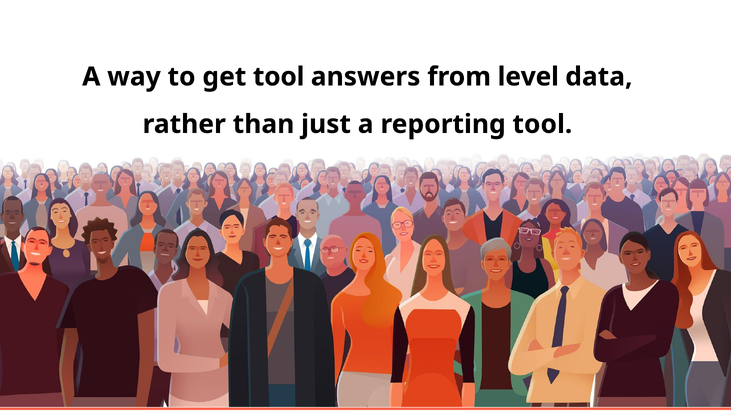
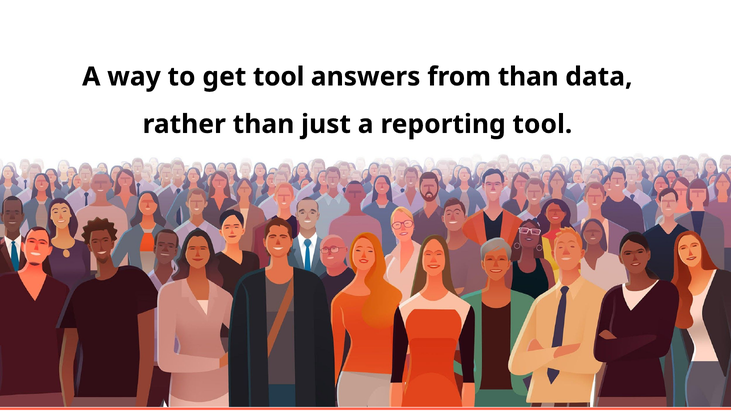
from level: level -> than
